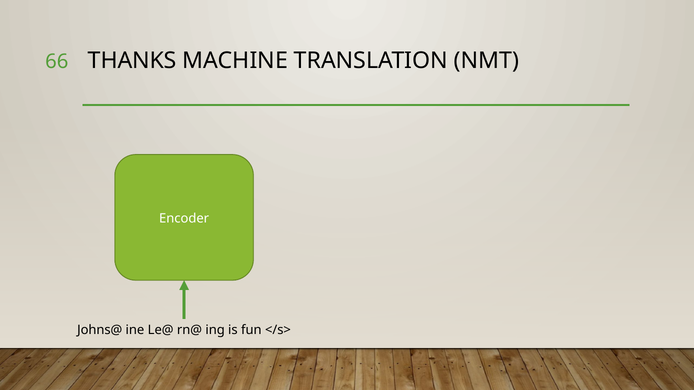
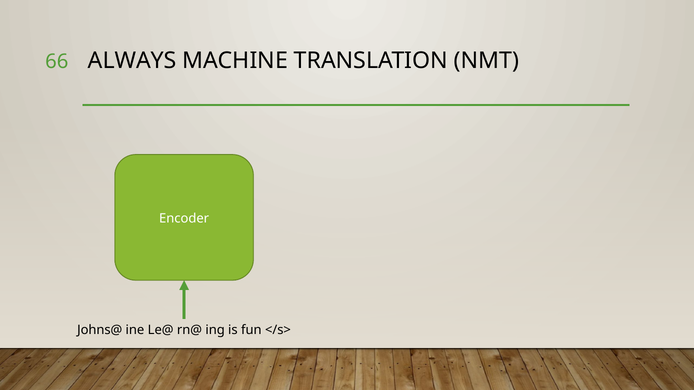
THANKS: THANKS -> ALWAYS
